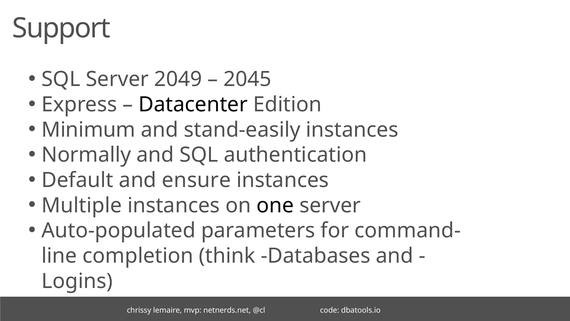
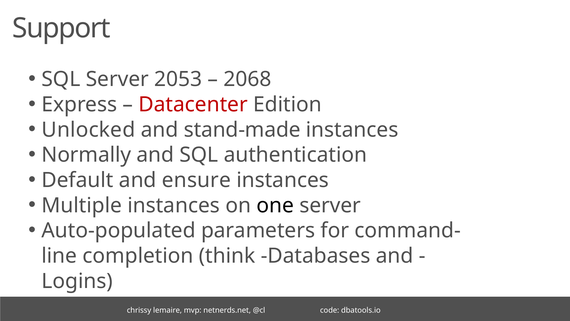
2049: 2049 -> 2053
2045: 2045 -> 2068
Datacenter colour: black -> red
Minimum: Minimum -> Unlocked
stand-easily: stand-easily -> stand-made
